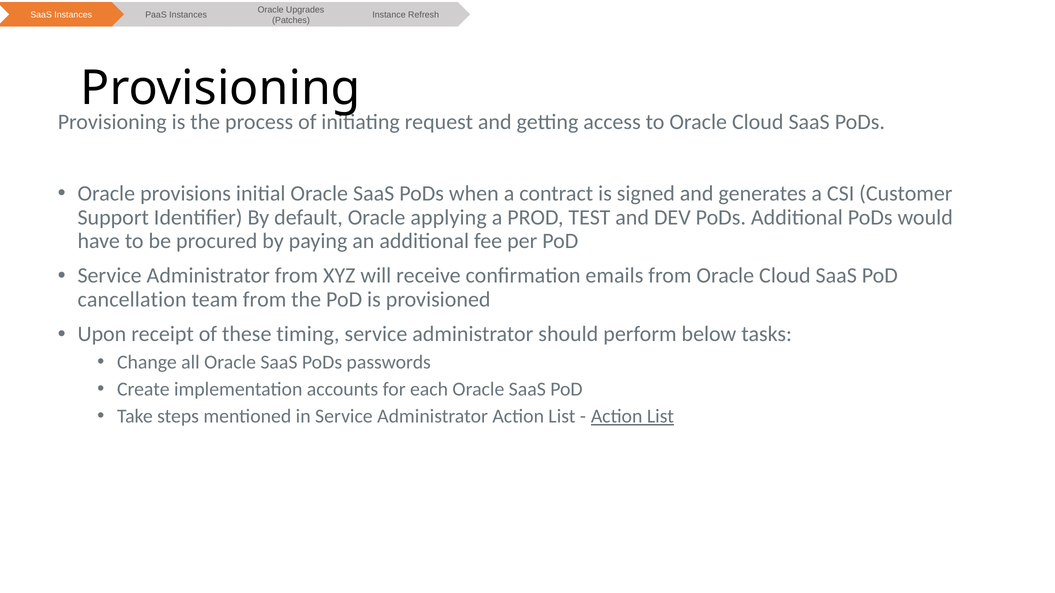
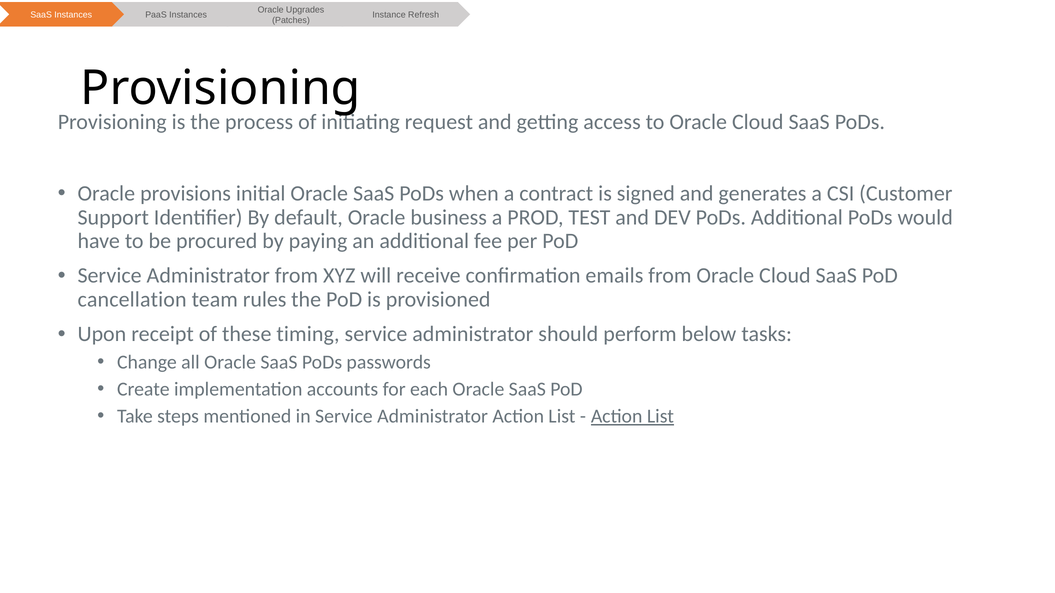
applying: applying -> business
team from: from -> rules
